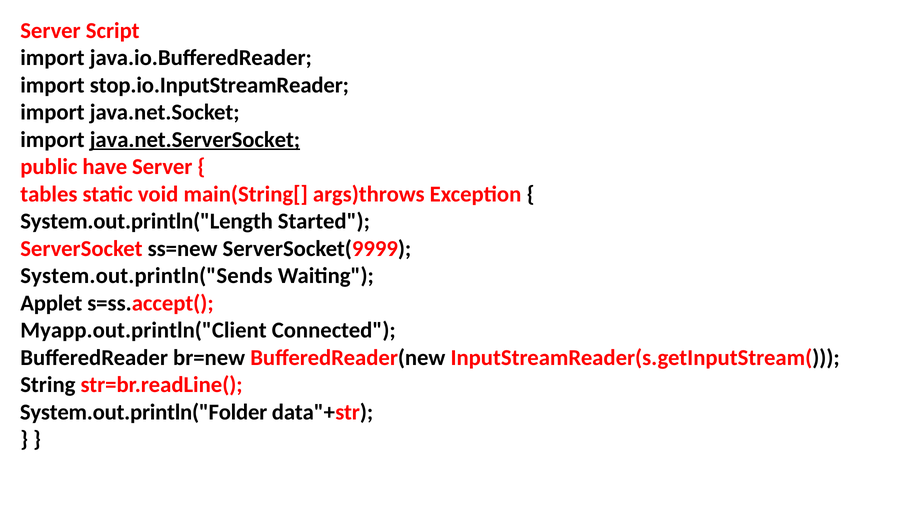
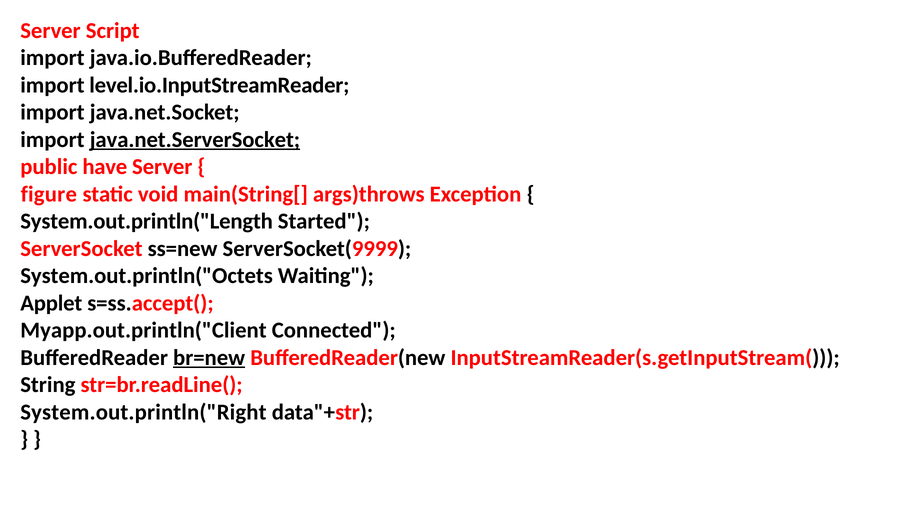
stop.io.InputStreamReader: stop.io.InputStreamReader -> level.io.InputStreamReader
tables: tables -> figure
System.out.println("Sends: System.out.println("Sends -> System.out.println("Octets
br=new underline: none -> present
System.out.println("Folder: System.out.println("Folder -> System.out.println("Right
